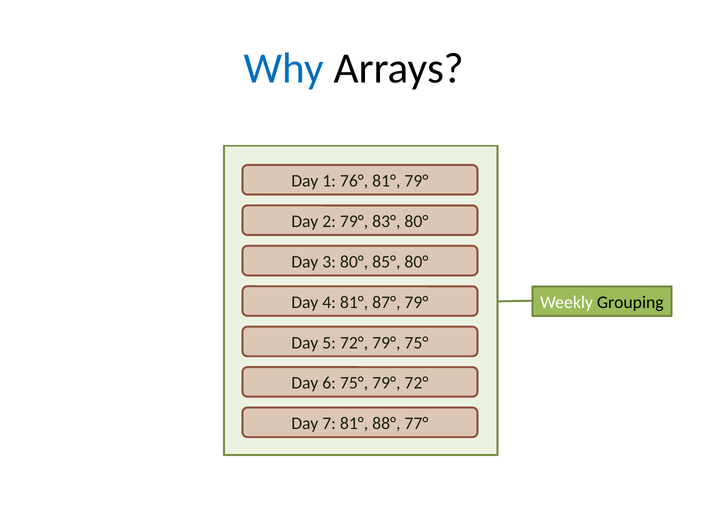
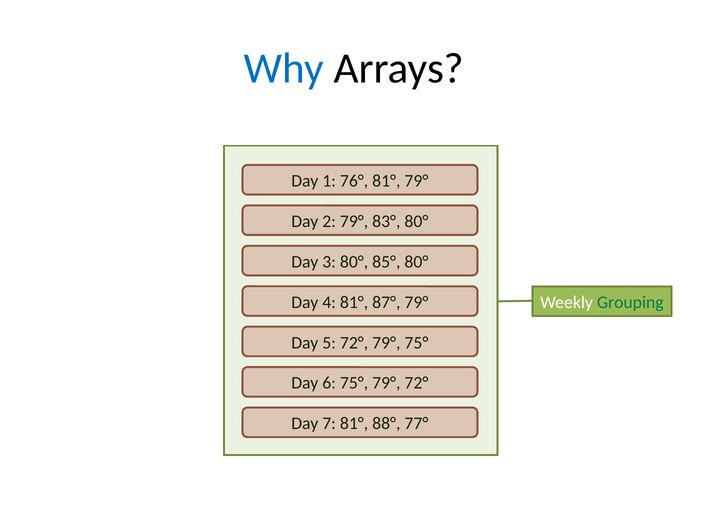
Grouping colour: black -> green
